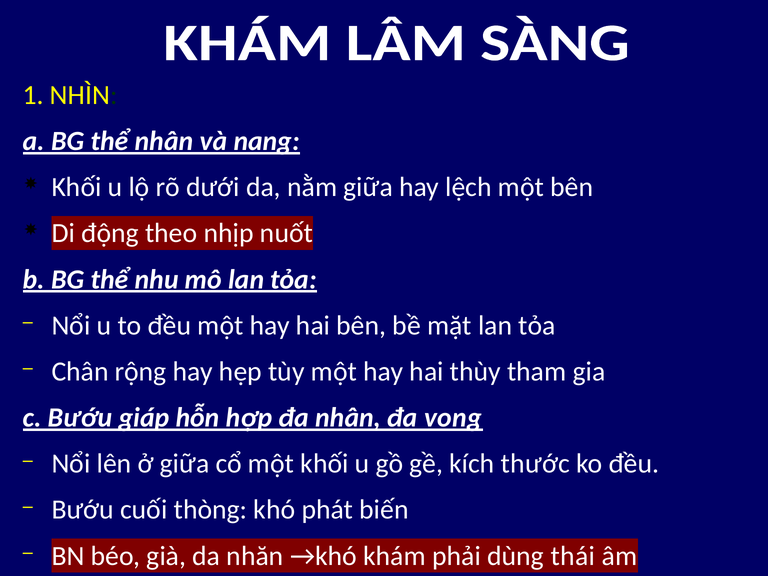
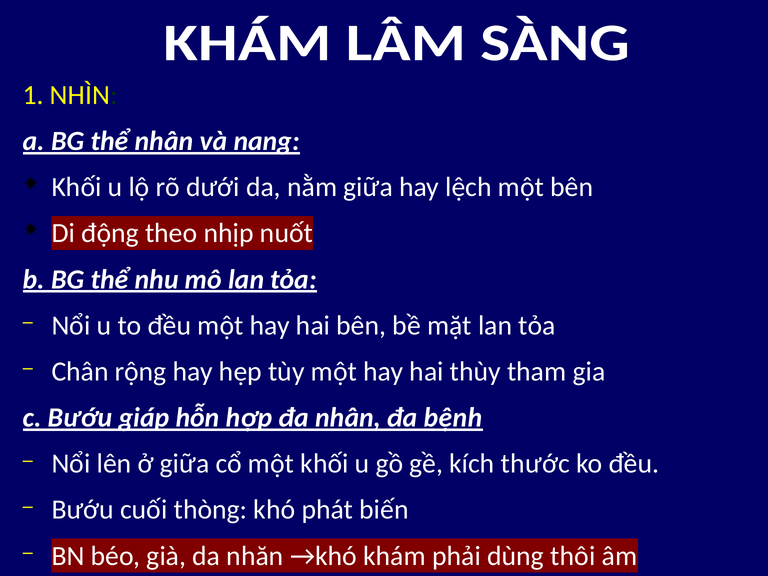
vong: vong -> bệnh
thái: thái -> thôi
